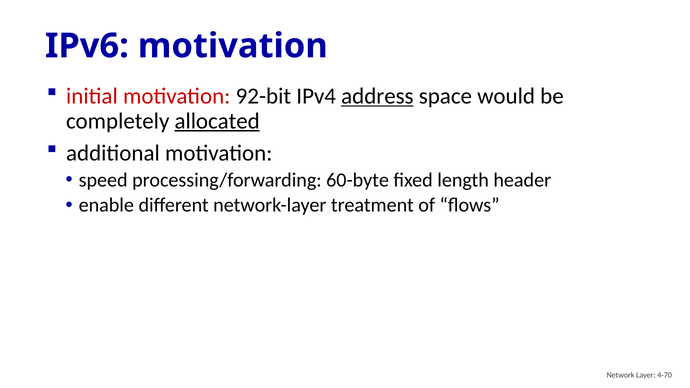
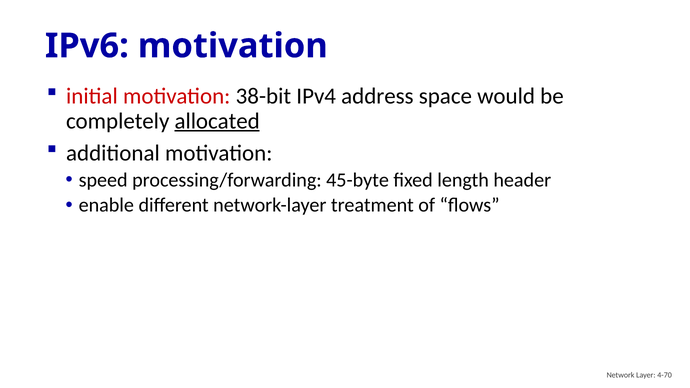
92-bit: 92-bit -> 38-bit
address underline: present -> none
60-byte: 60-byte -> 45-byte
